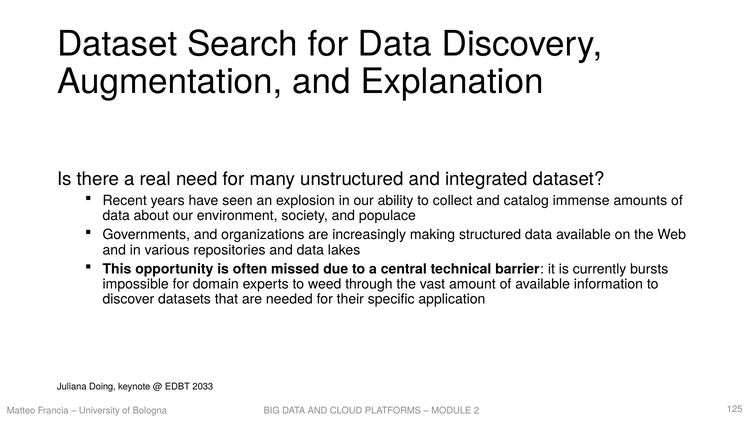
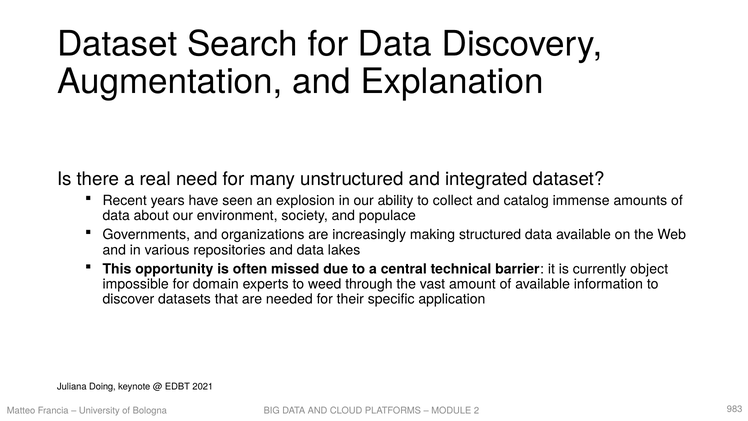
bursts: bursts -> object
2033: 2033 -> 2021
125: 125 -> 983
